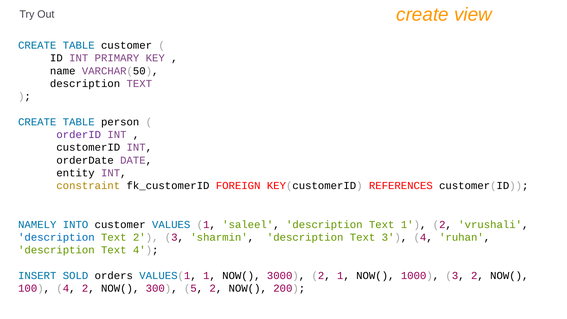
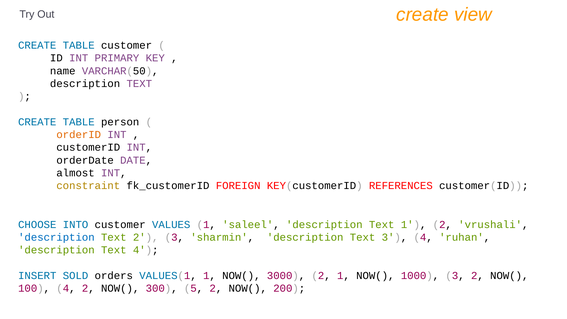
orderID colour: purple -> orange
entity: entity -> almost
NAMELY: NAMELY -> CHOOSE
